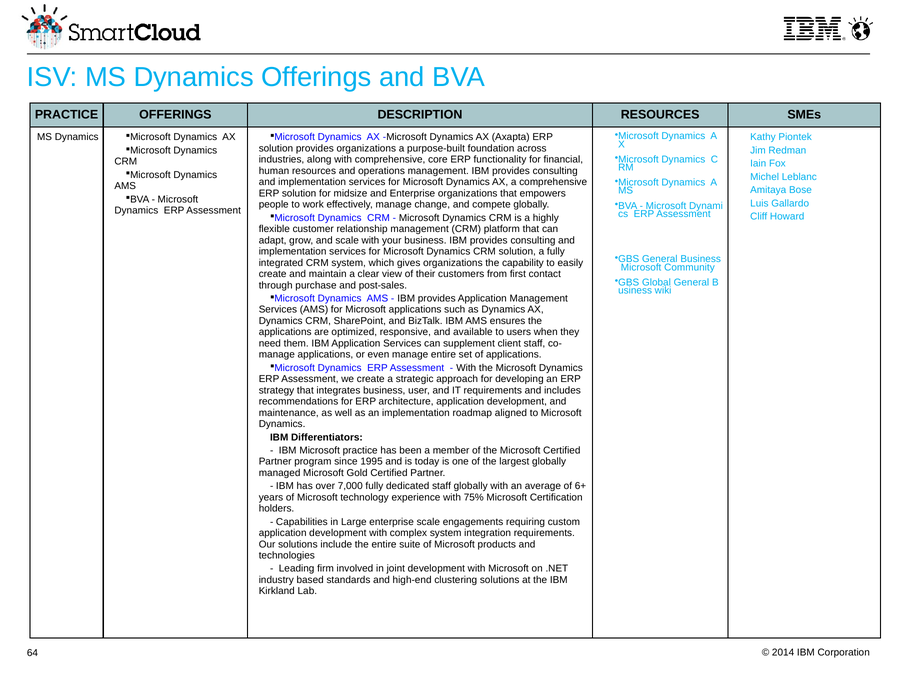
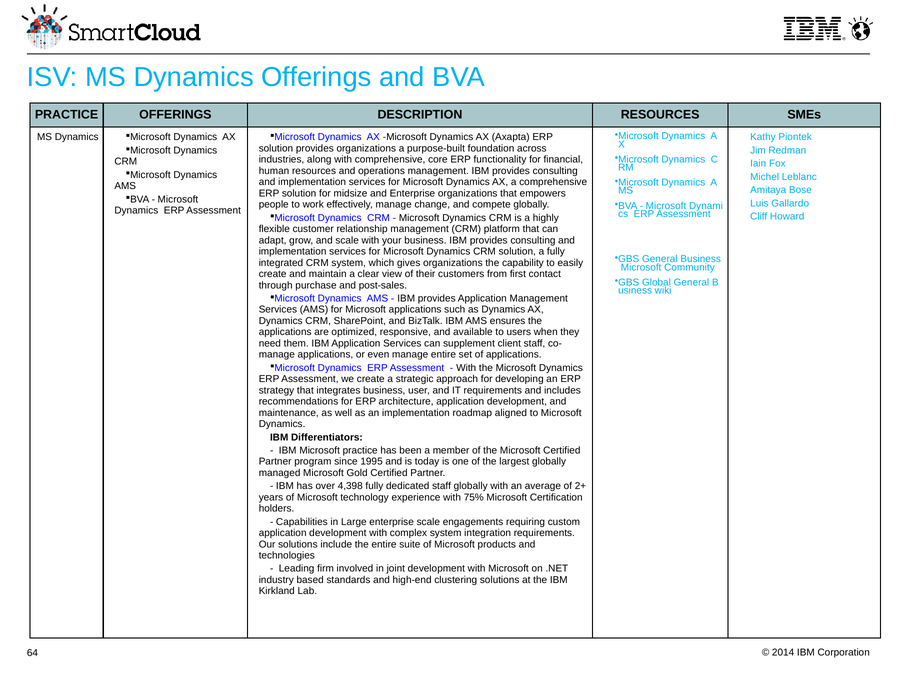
7,000: 7,000 -> 4,398
6+: 6+ -> 2+
